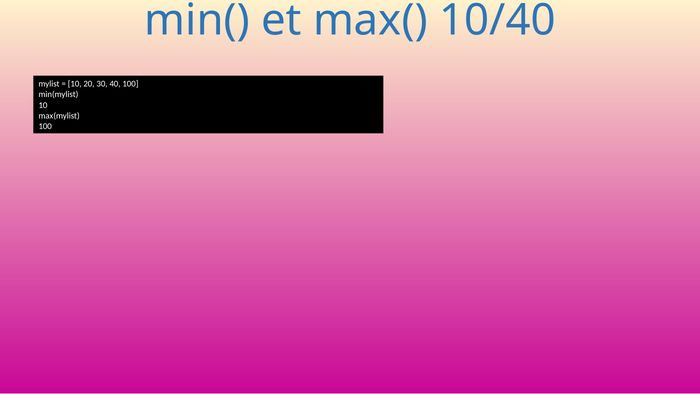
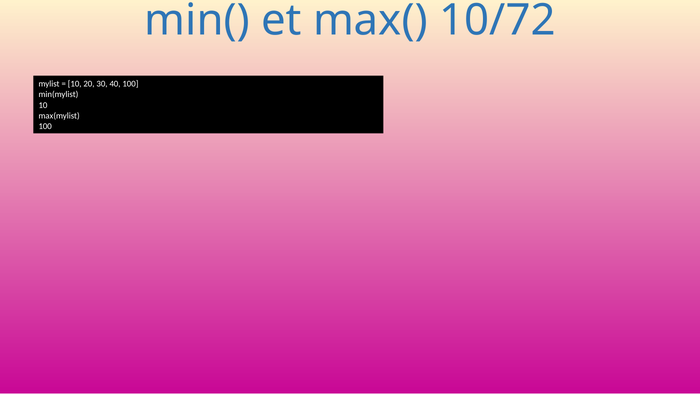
10/40: 10/40 -> 10/72
